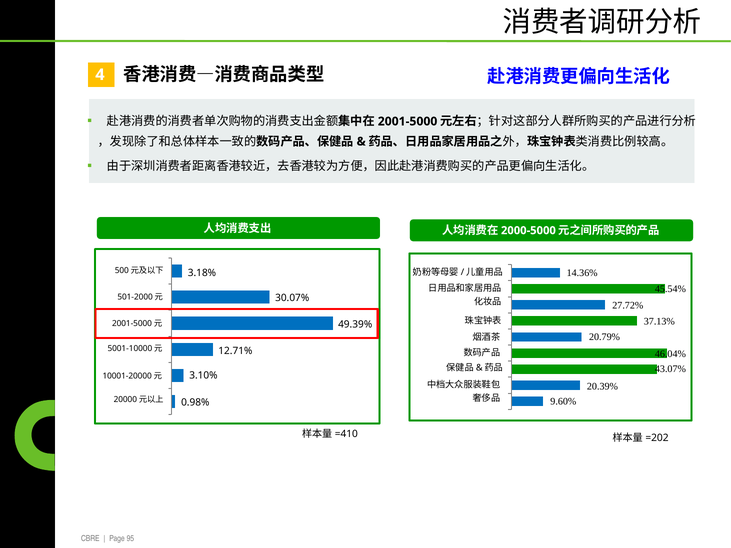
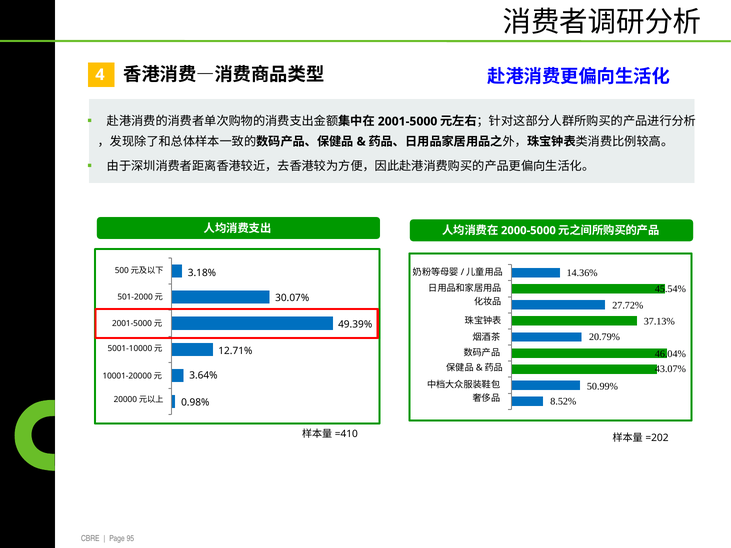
3.10%: 3.10% -> 3.64%
20.39%: 20.39% -> 50.99%
9.60%: 9.60% -> 8.52%
